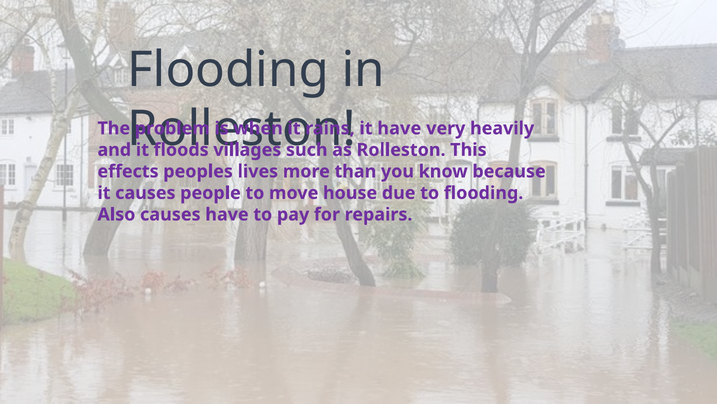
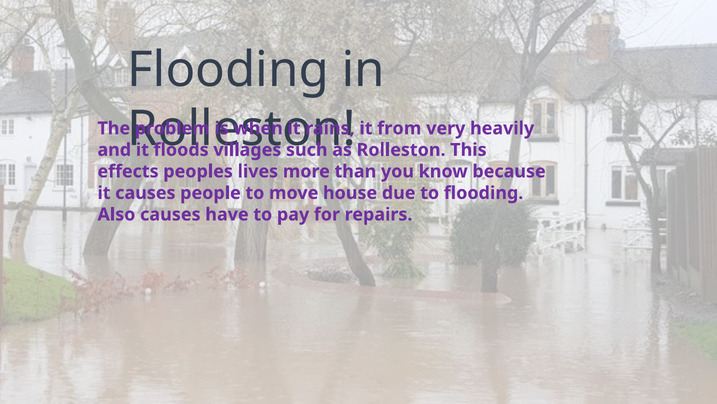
it have: have -> from
